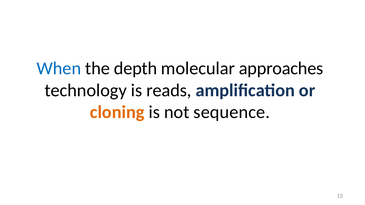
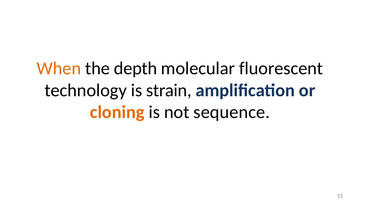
When colour: blue -> orange
approaches: approaches -> fluorescent
reads: reads -> strain
